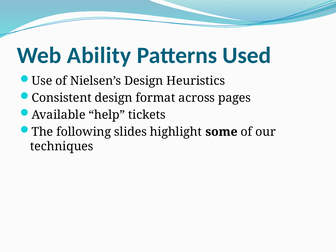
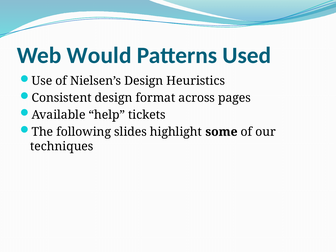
Ability: Ability -> Would
